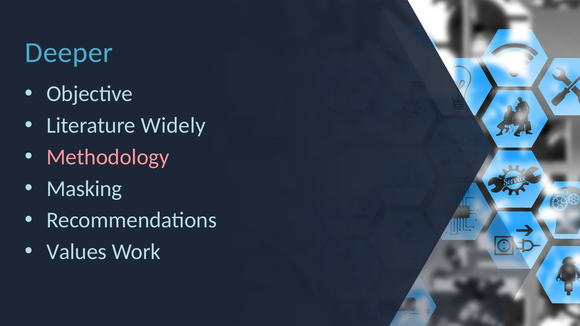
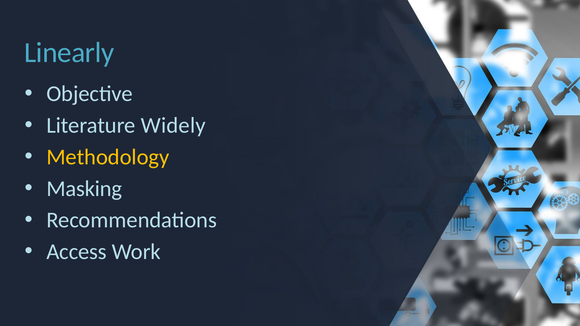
Deeper: Deeper -> Linearly
Methodology colour: pink -> yellow
Values: Values -> Access
